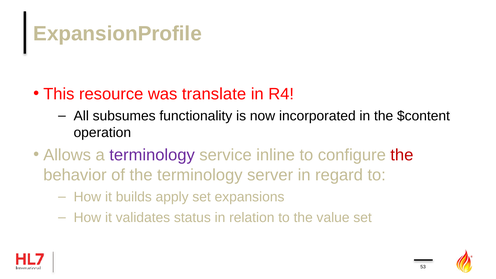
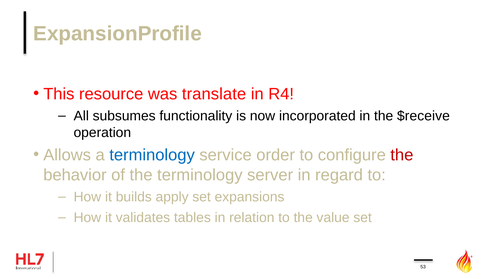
$content: $content -> $receive
terminology at (152, 155) colour: purple -> blue
inline: inline -> order
status: status -> tables
